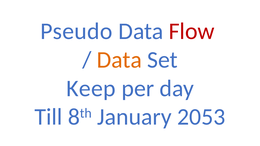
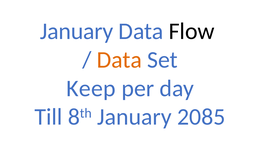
Pseudo at (76, 31): Pseudo -> January
Flow colour: red -> black
2053: 2053 -> 2085
